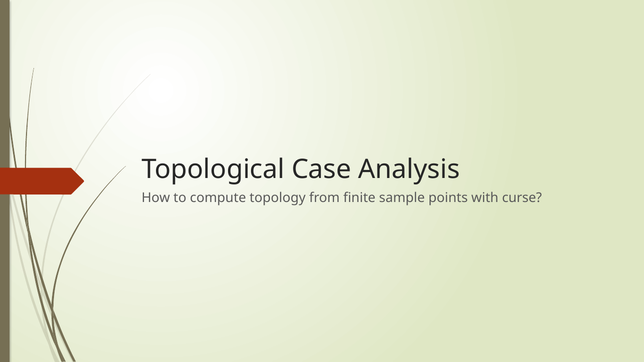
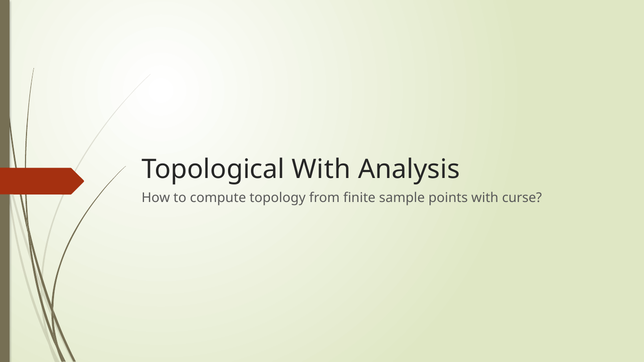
Topological Case: Case -> With
